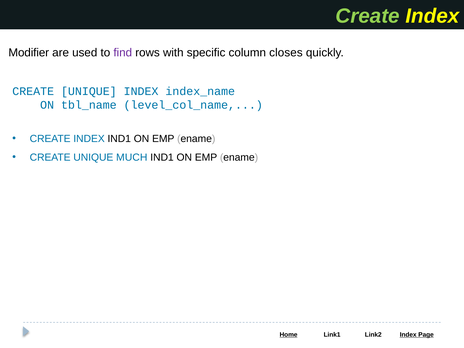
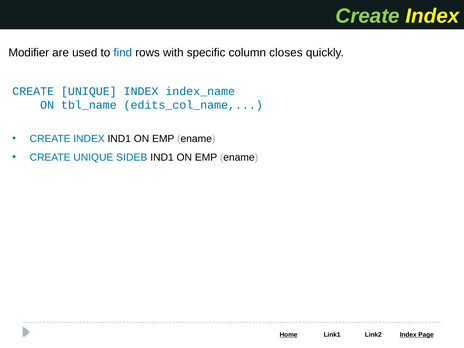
find colour: purple -> blue
level_col_name: level_col_name -> edits_col_name
MUCH: MUCH -> SIDEB
